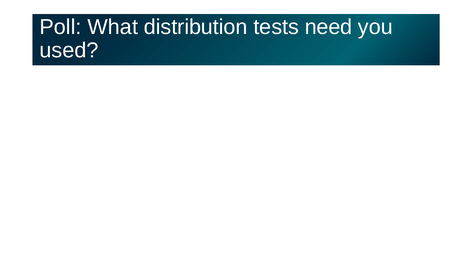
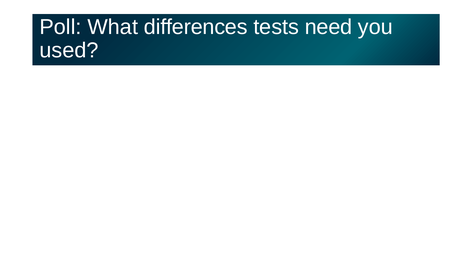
distribution: distribution -> differences
